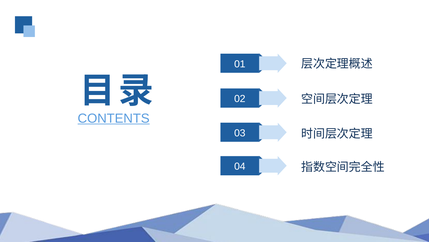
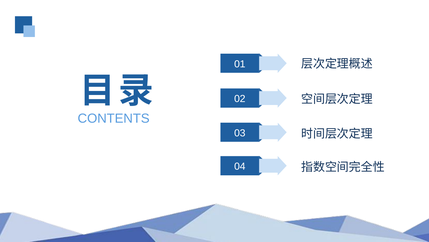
CONTENTS underline: present -> none
